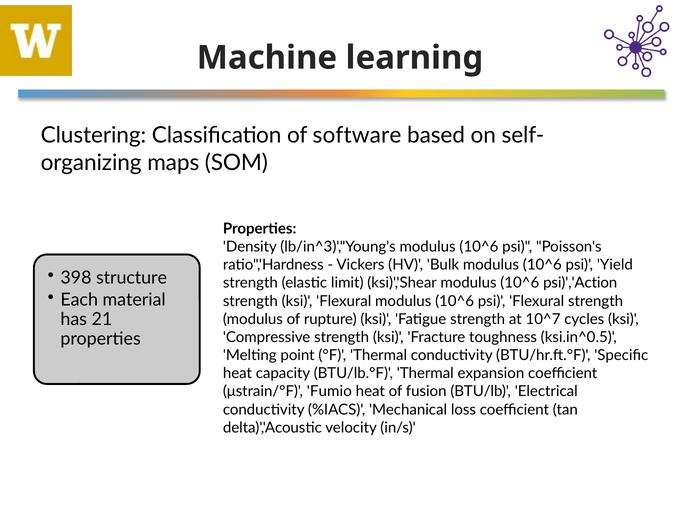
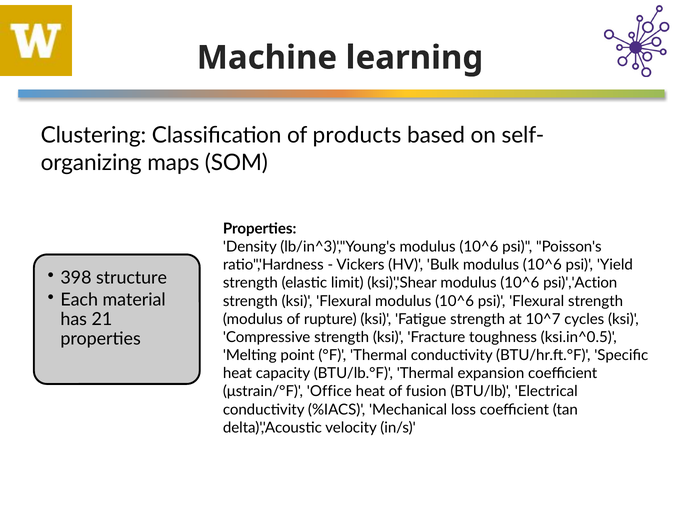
software: software -> products
Fumio: Fumio -> Office
